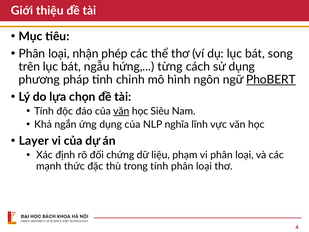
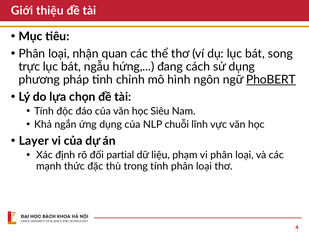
phép: phép -> quan
trên: trên -> trực
từng: từng -> đang
văn at (121, 111) underline: present -> none
nghĩa: nghĩa -> chuỗi
chứng: chứng -> partial
